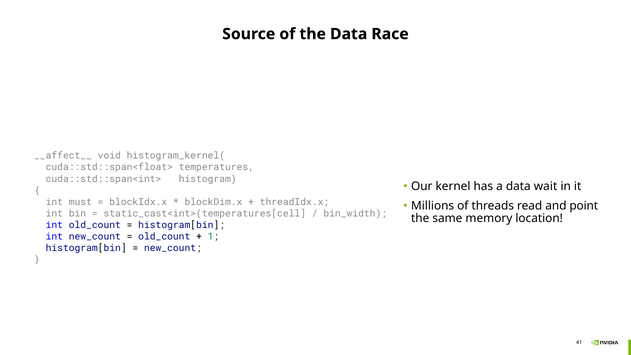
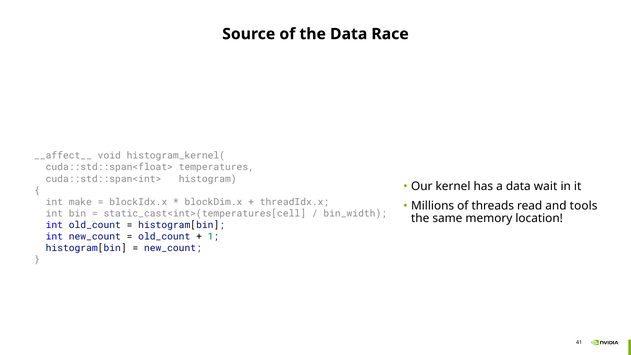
must: must -> make
point: point -> tools
